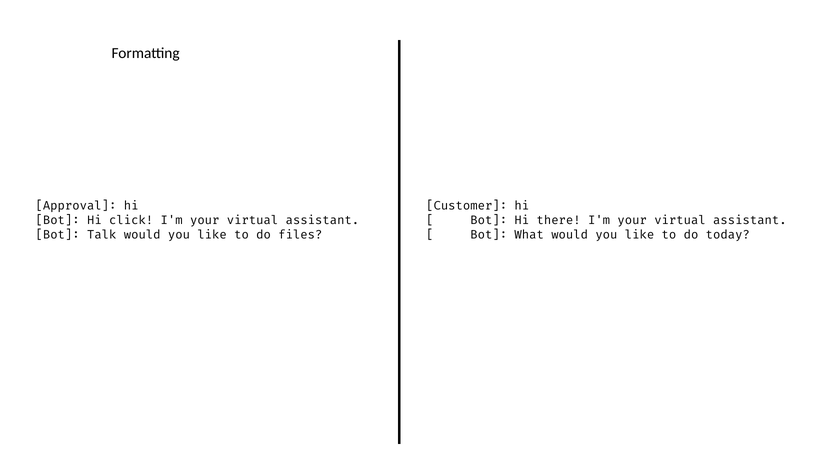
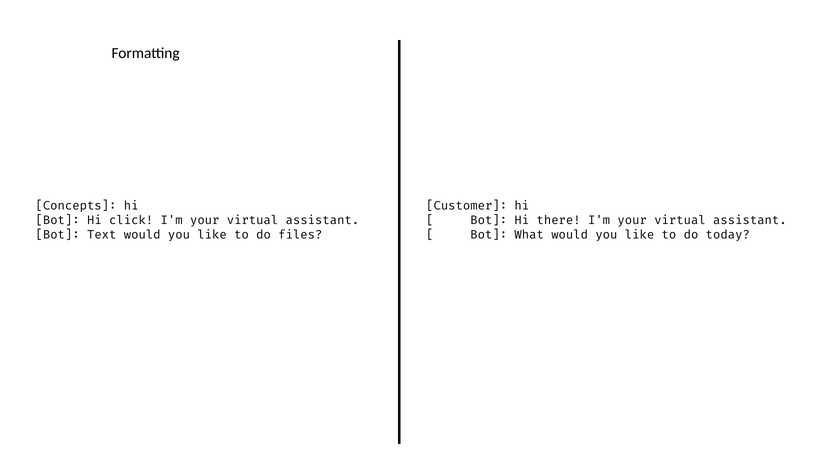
Approval: Approval -> Concepts
Talk: Talk -> Text
